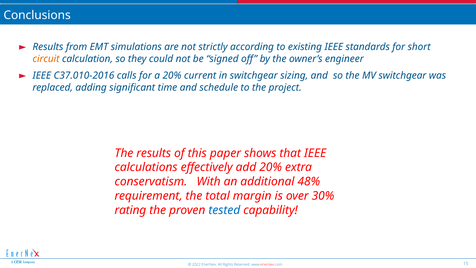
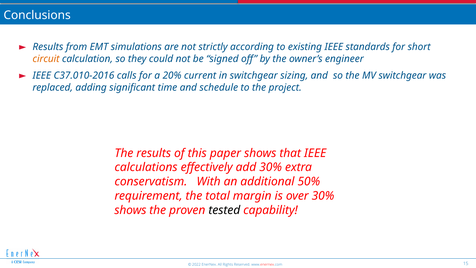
add 20%: 20% -> 30%
48%: 48% -> 50%
rating at (130, 210): rating -> shows
tested colour: blue -> black
